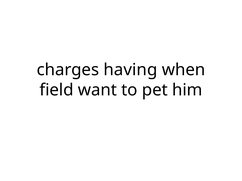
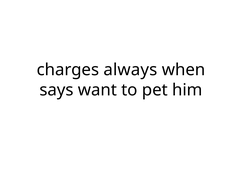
having: having -> always
field: field -> says
